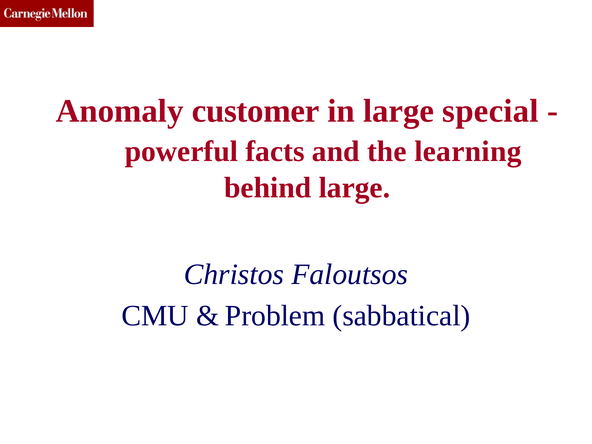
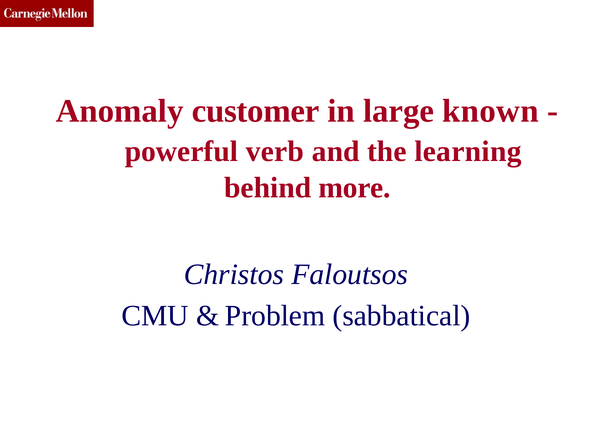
special: special -> known
facts: facts -> verb
behind large: large -> more
